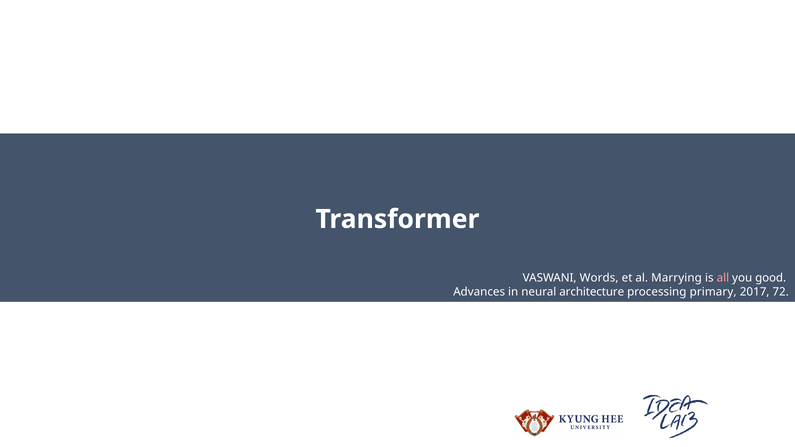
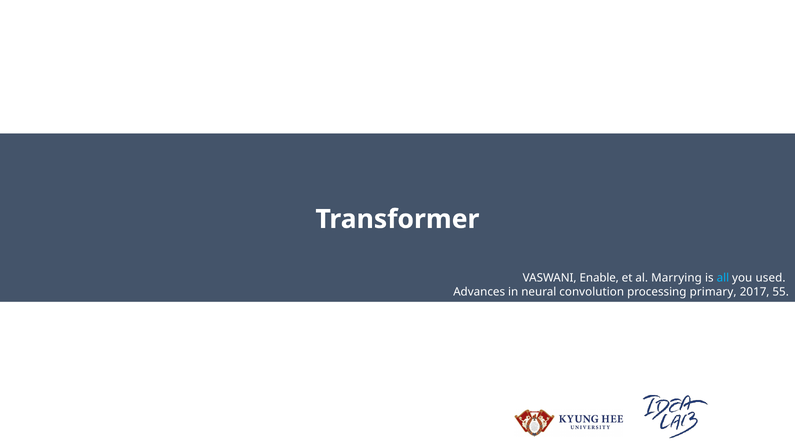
Words: Words -> Enable
all colour: pink -> light blue
good: good -> used
architecture: architecture -> convolution
72: 72 -> 55
